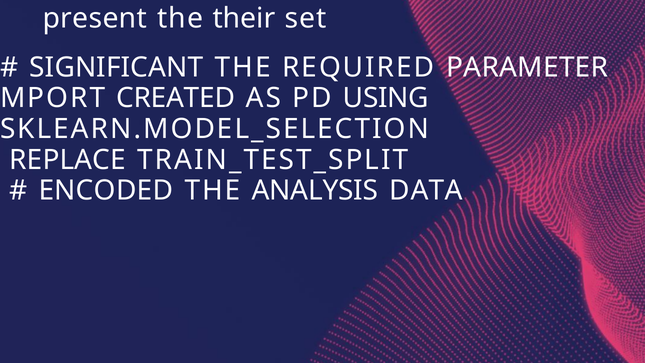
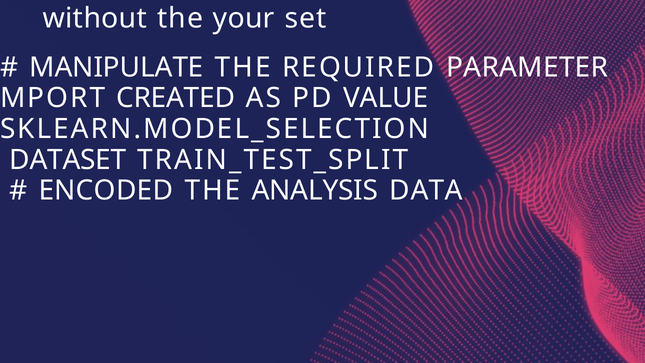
present: present -> without
their: their -> your
SIGNIFICANT: SIGNIFICANT -> MANIPULATE
USING: USING -> VALUE
REPLACE: REPLACE -> DATASET
